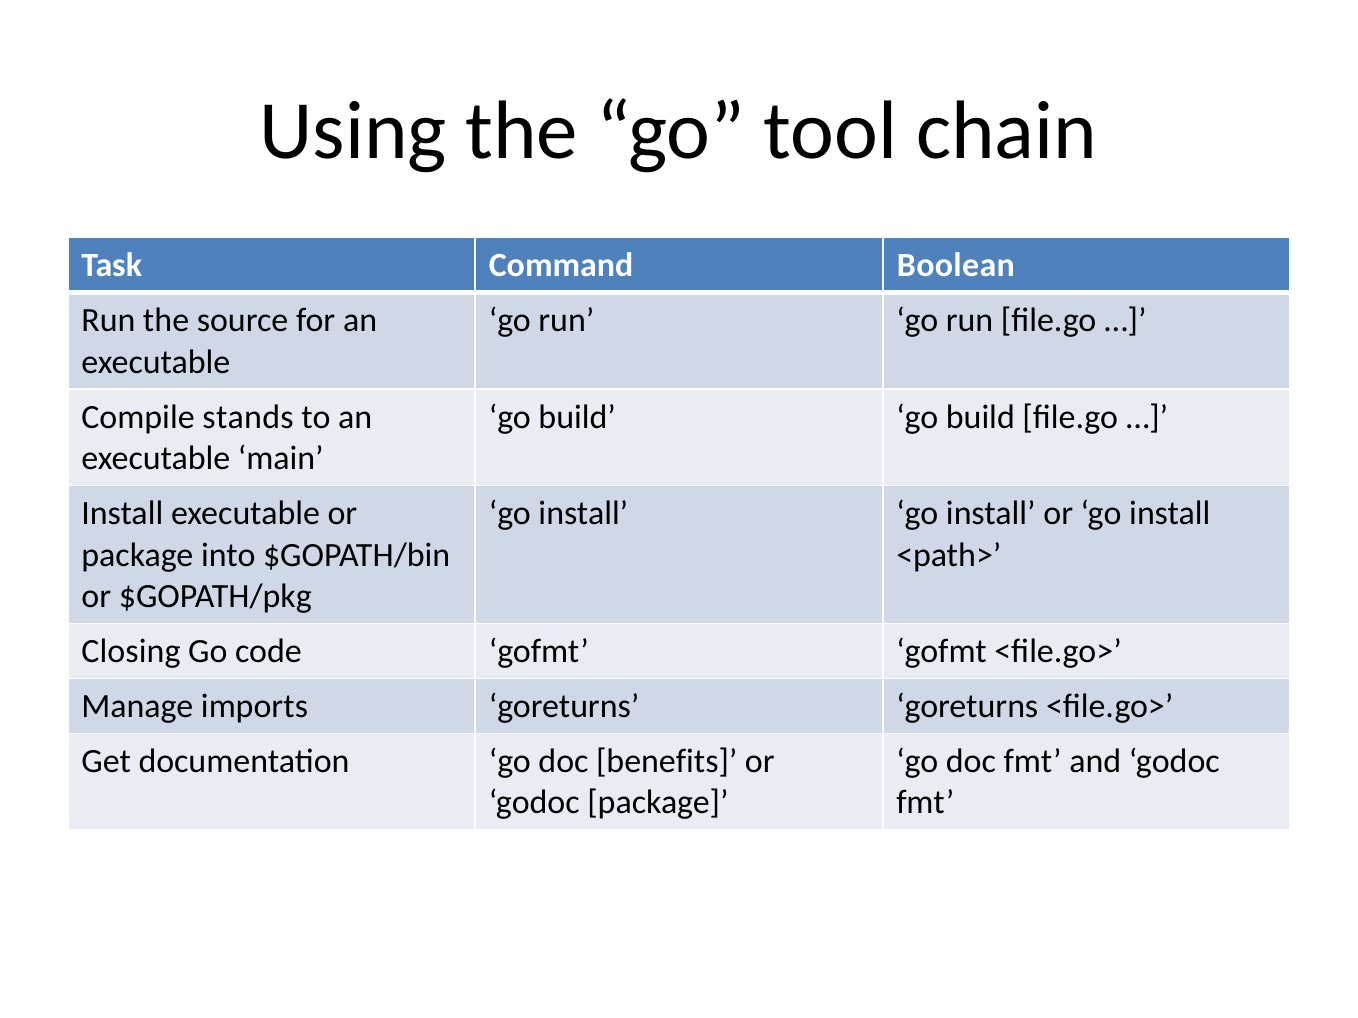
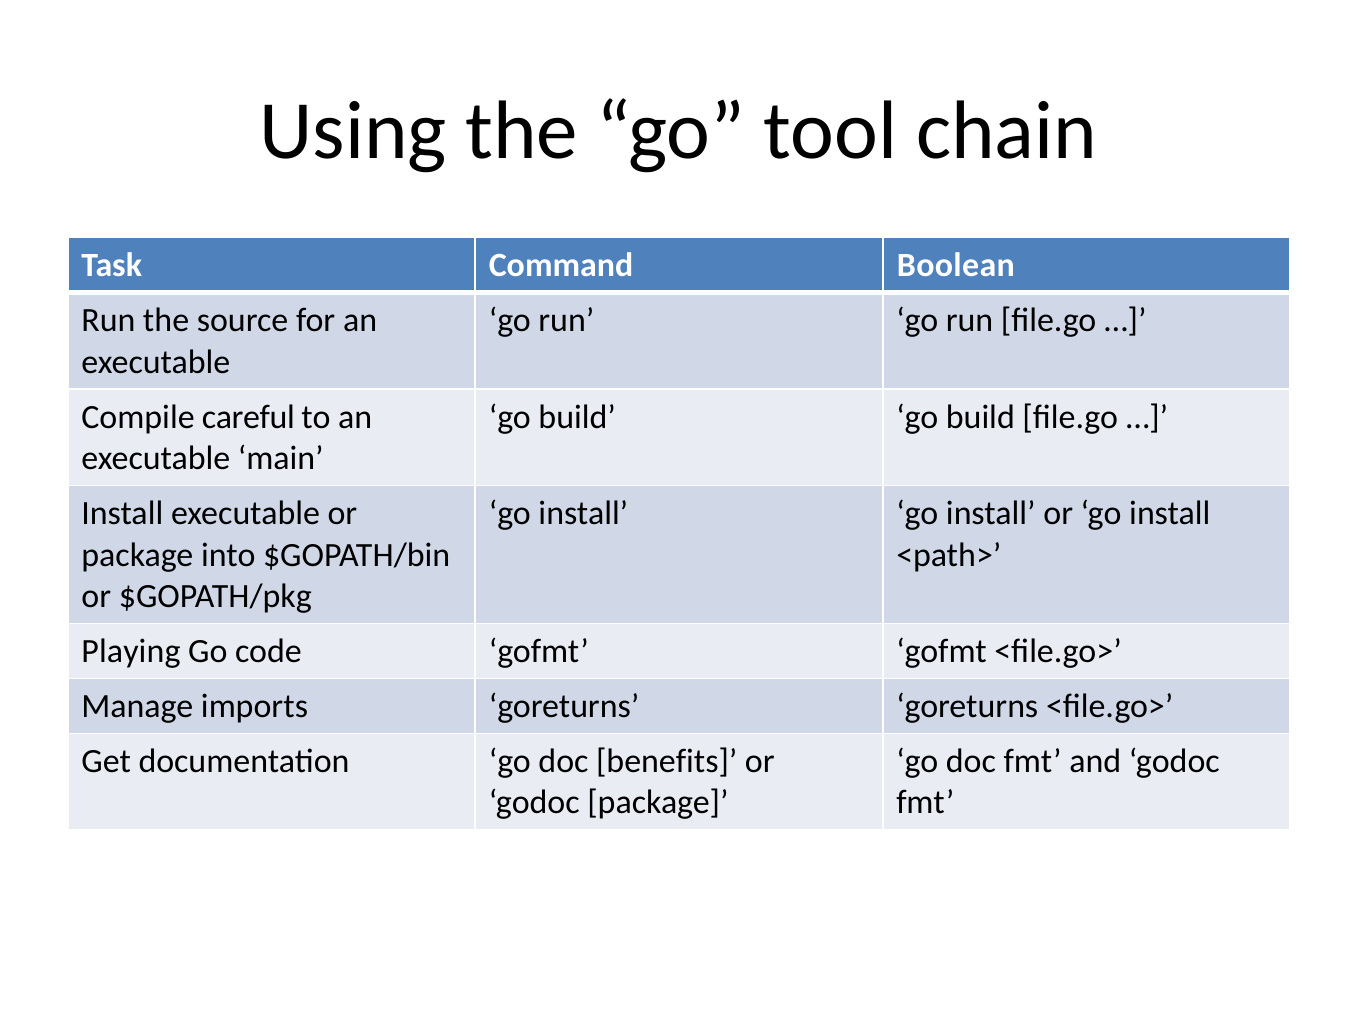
stands: stands -> careful
Closing: Closing -> Playing
